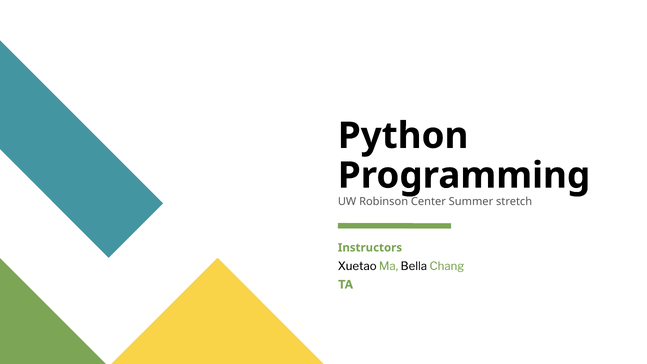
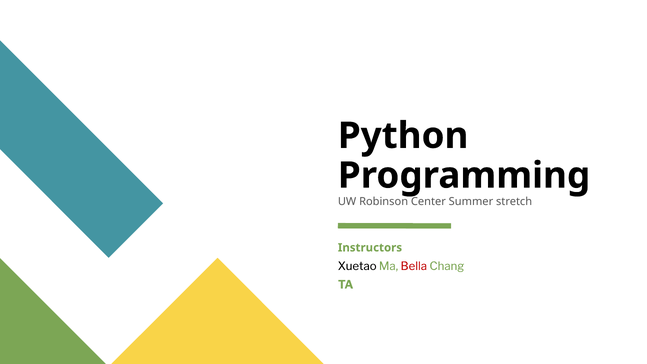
Bella colour: black -> red
